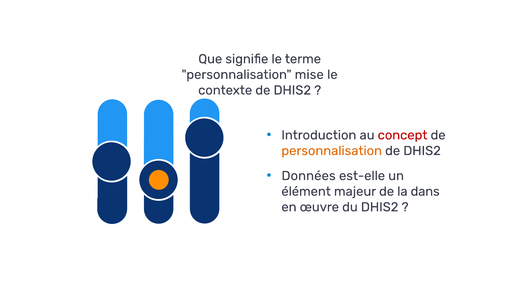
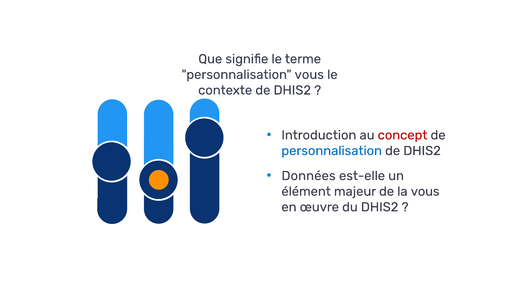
personnalisation mise: mise -> vous
personnalisation at (332, 150) colour: orange -> blue
la dans: dans -> vous
